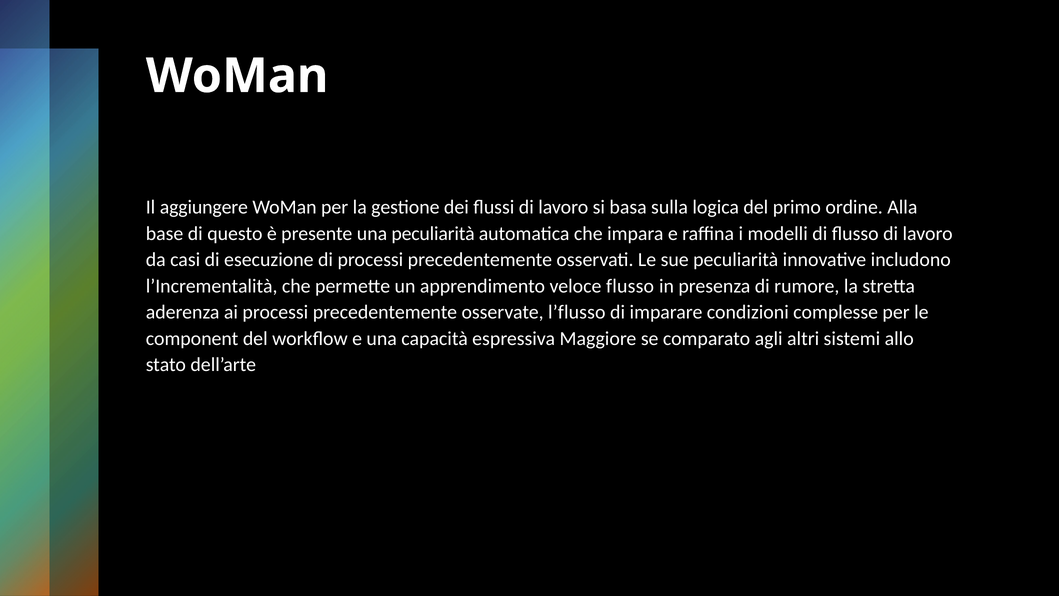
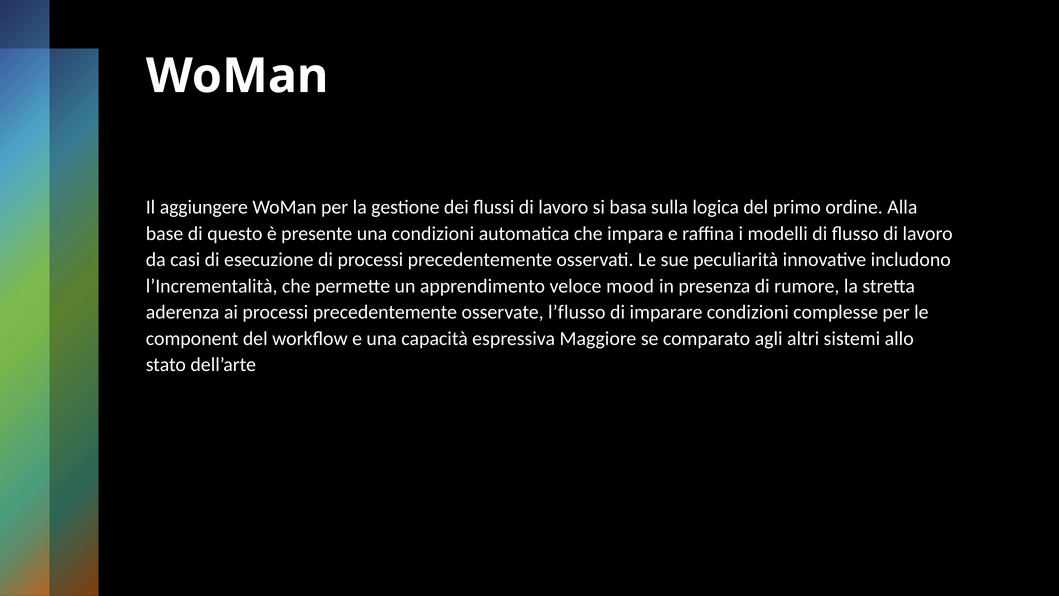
una peculiarità: peculiarità -> condizioni
veloce flusso: flusso -> mood
